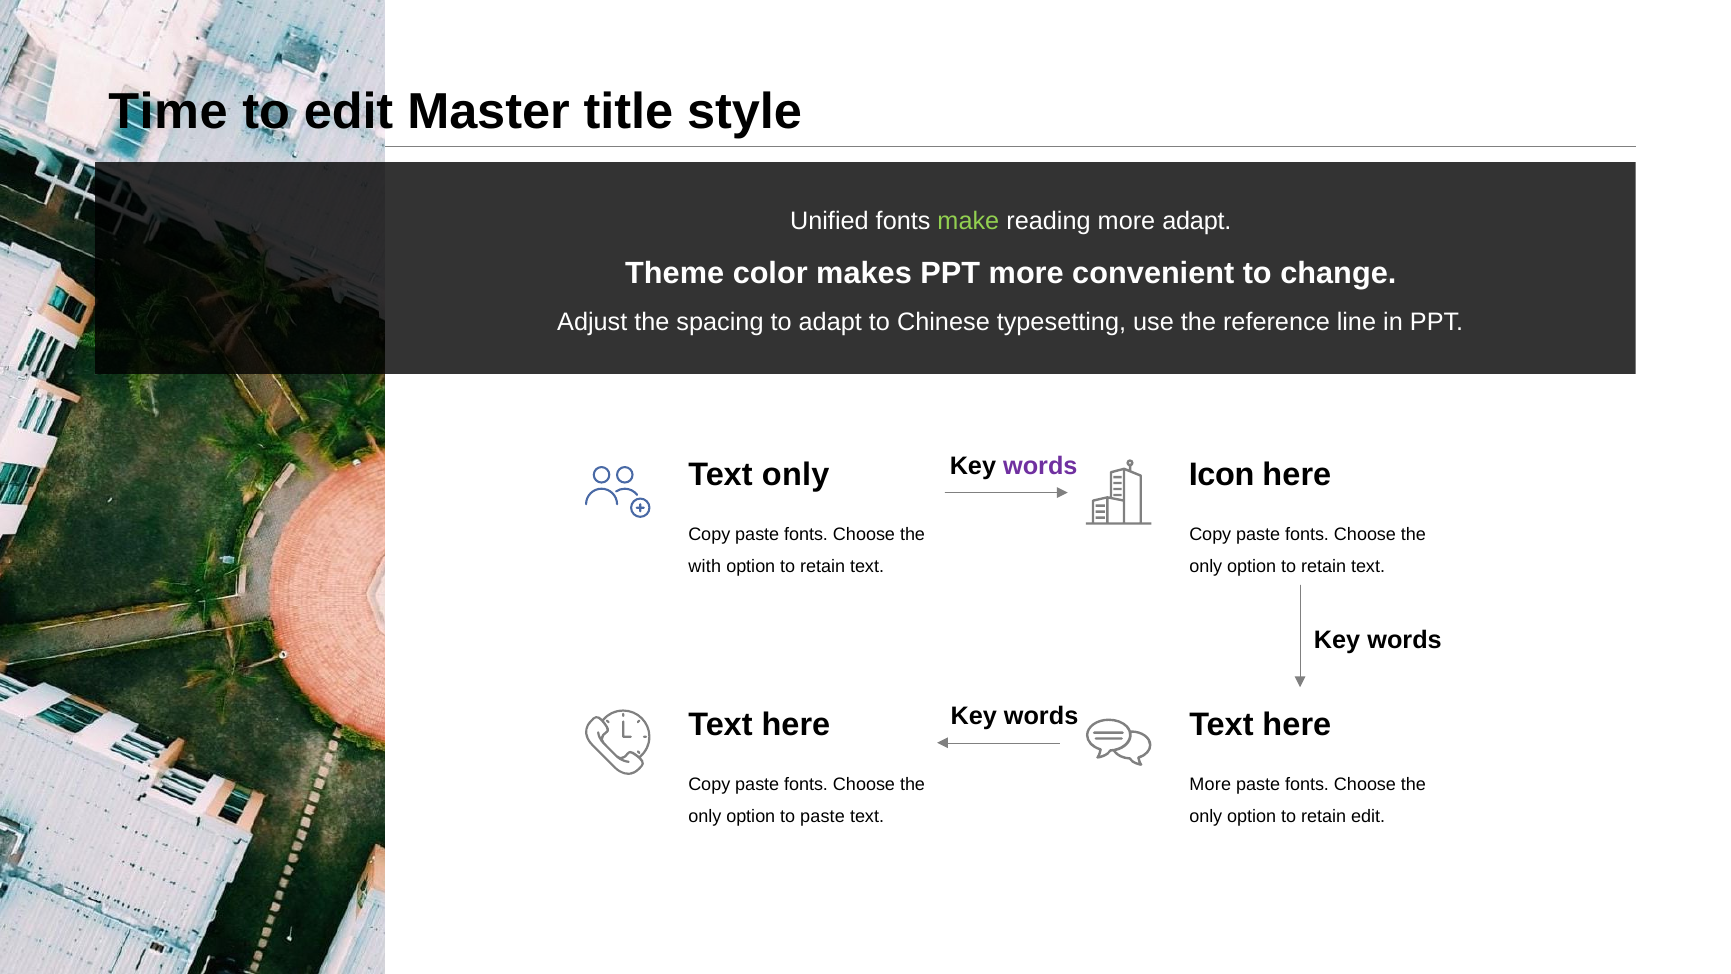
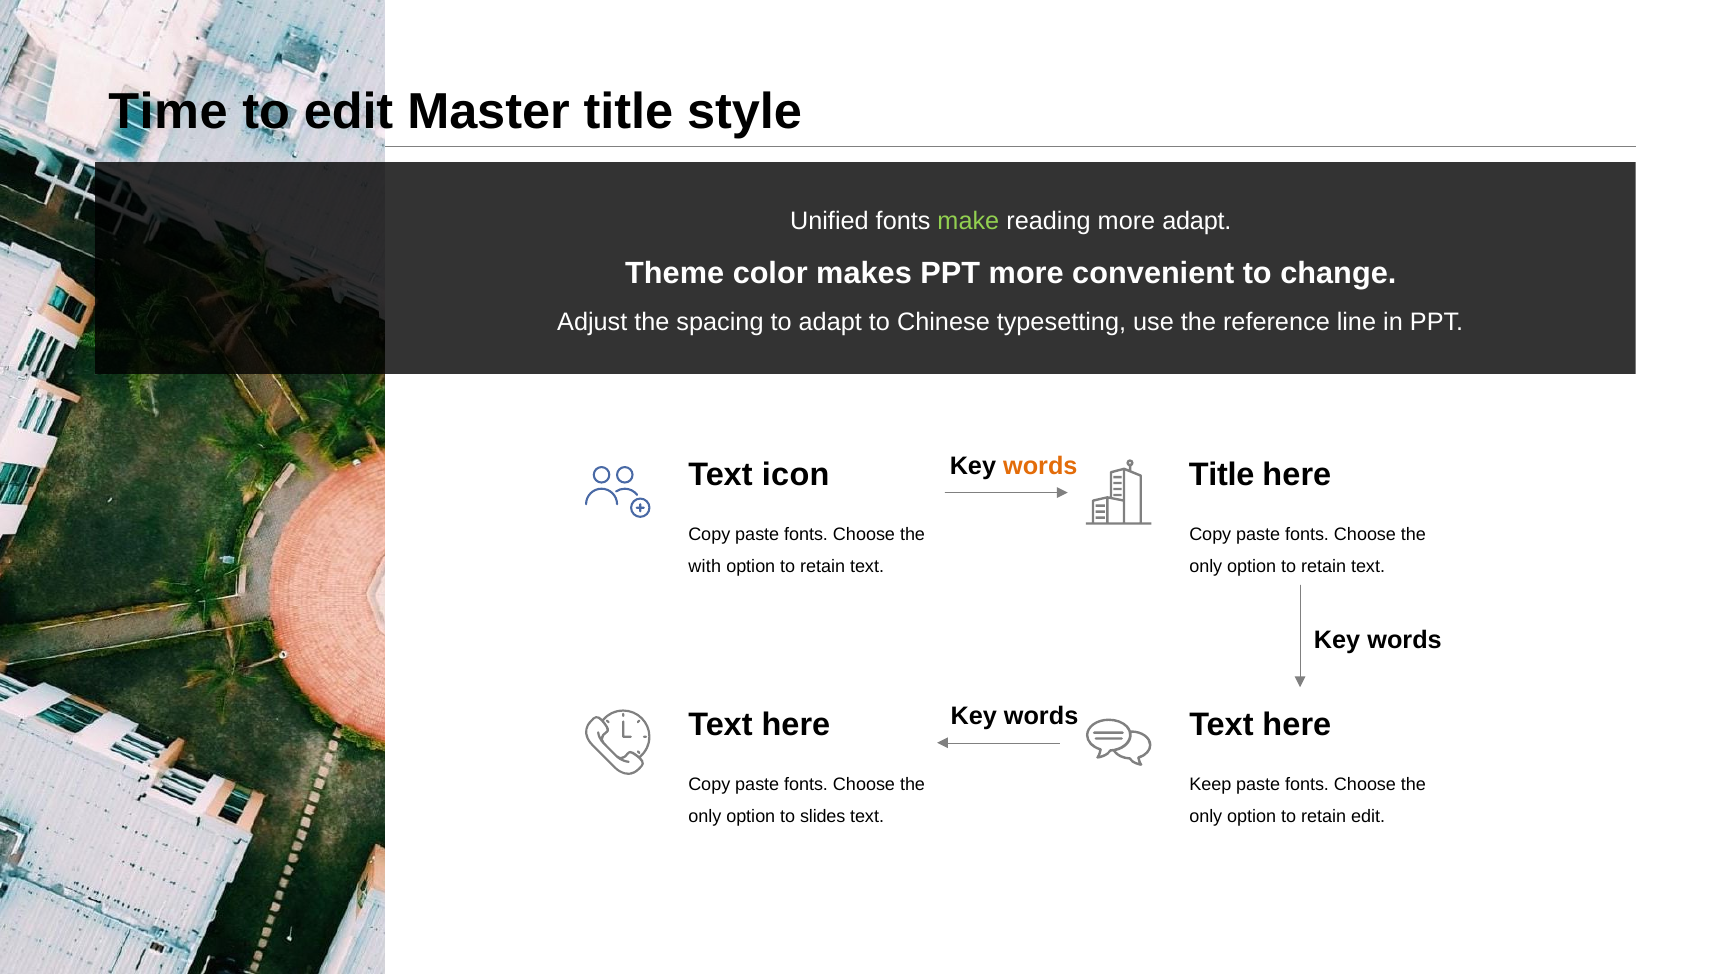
words at (1040, 466) colour: purple -> orange
Text only: only -> icon
Icon at (1222, 474): Icon -> Title
More at (1210, 784): More -> Keep
to paste: paste -> slides
